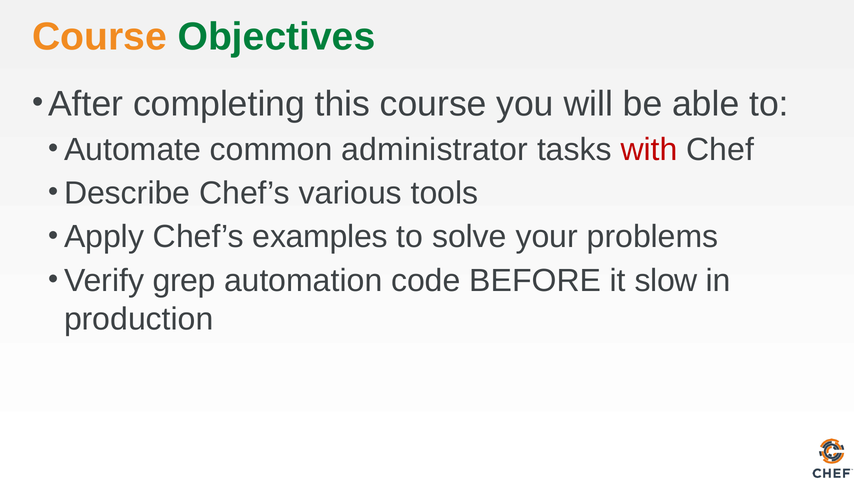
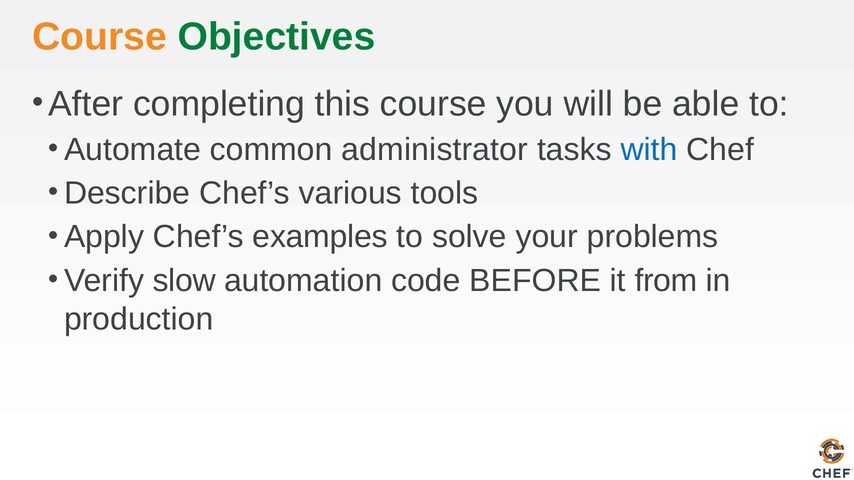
with colour: red -> blue
grep: grep -> slow
slow: slow -> from
